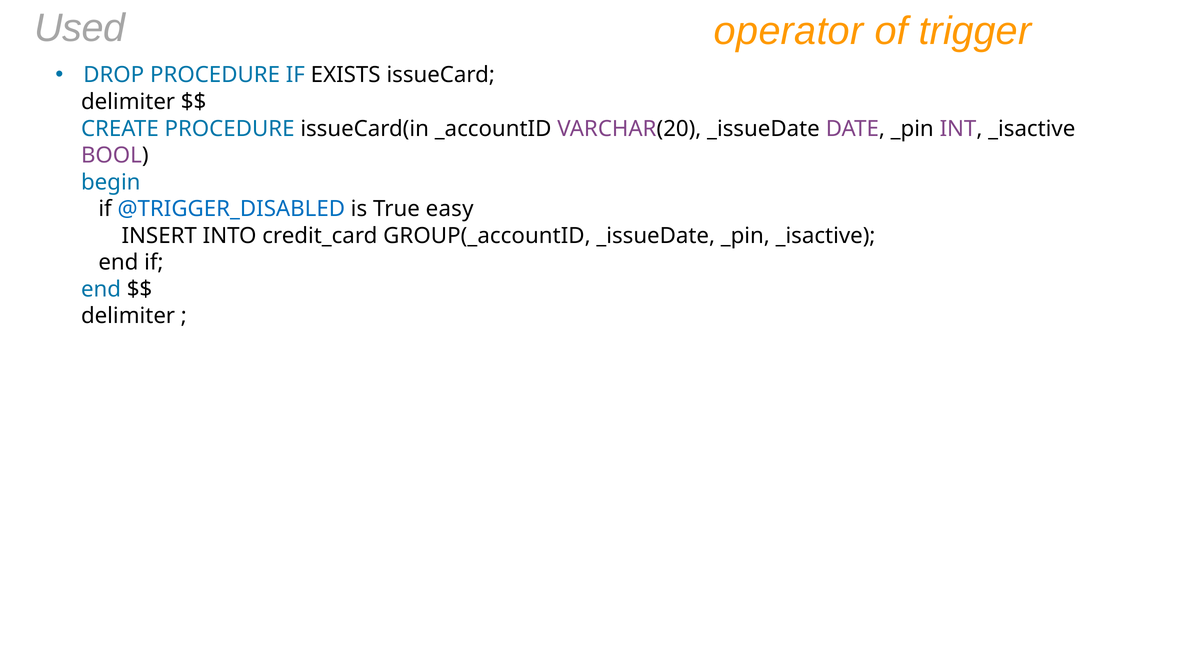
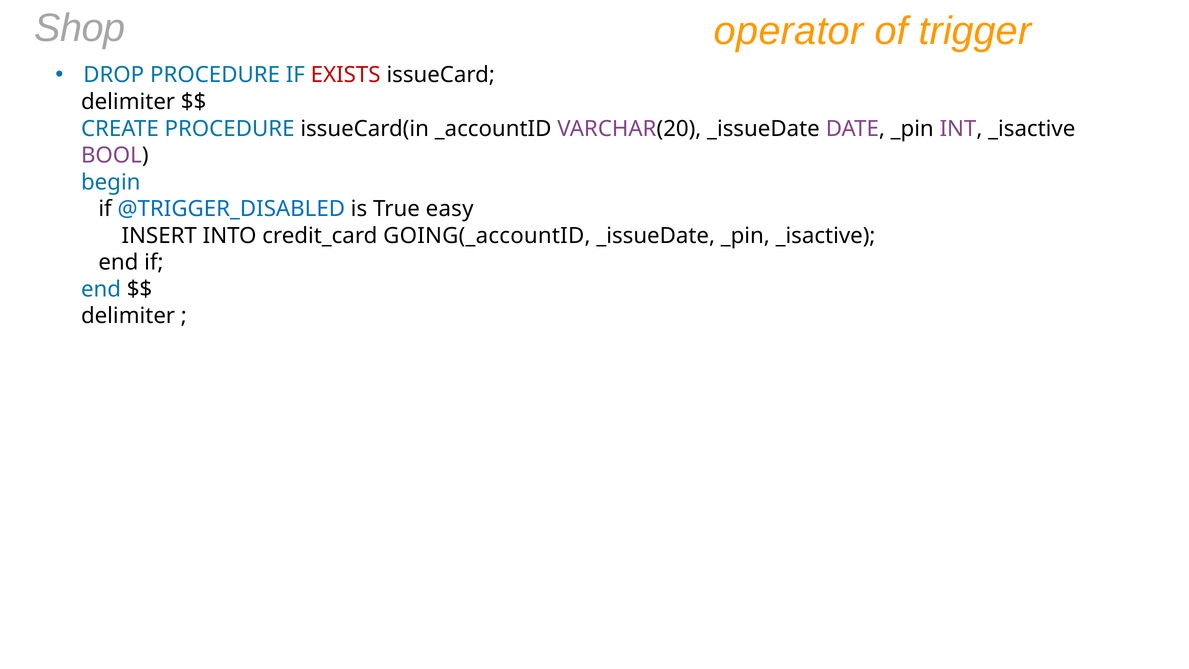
Used: Used -> Shop
EXISTS colour: black -> red
GROUP(_accountID: GROUP(_accountID -> GOING(_accountID
